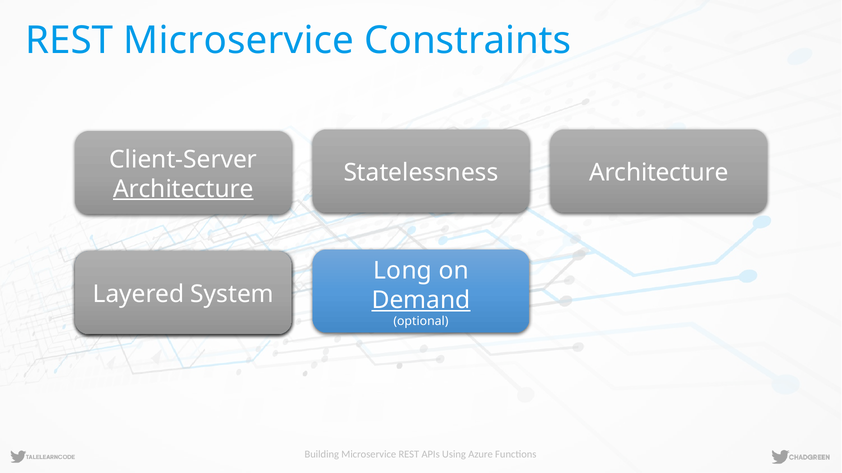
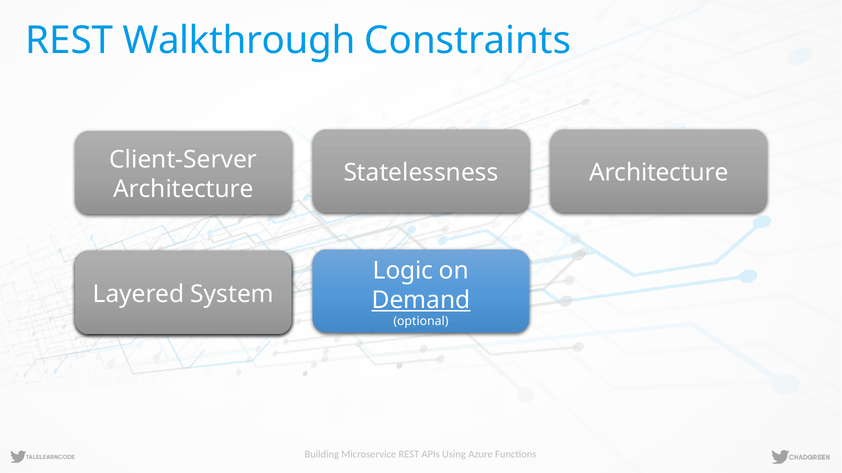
REST Microservice: Microservice -> Walkthrough
Architecture at (183, 189) underline: present -> none
Long: Long -> Logic
